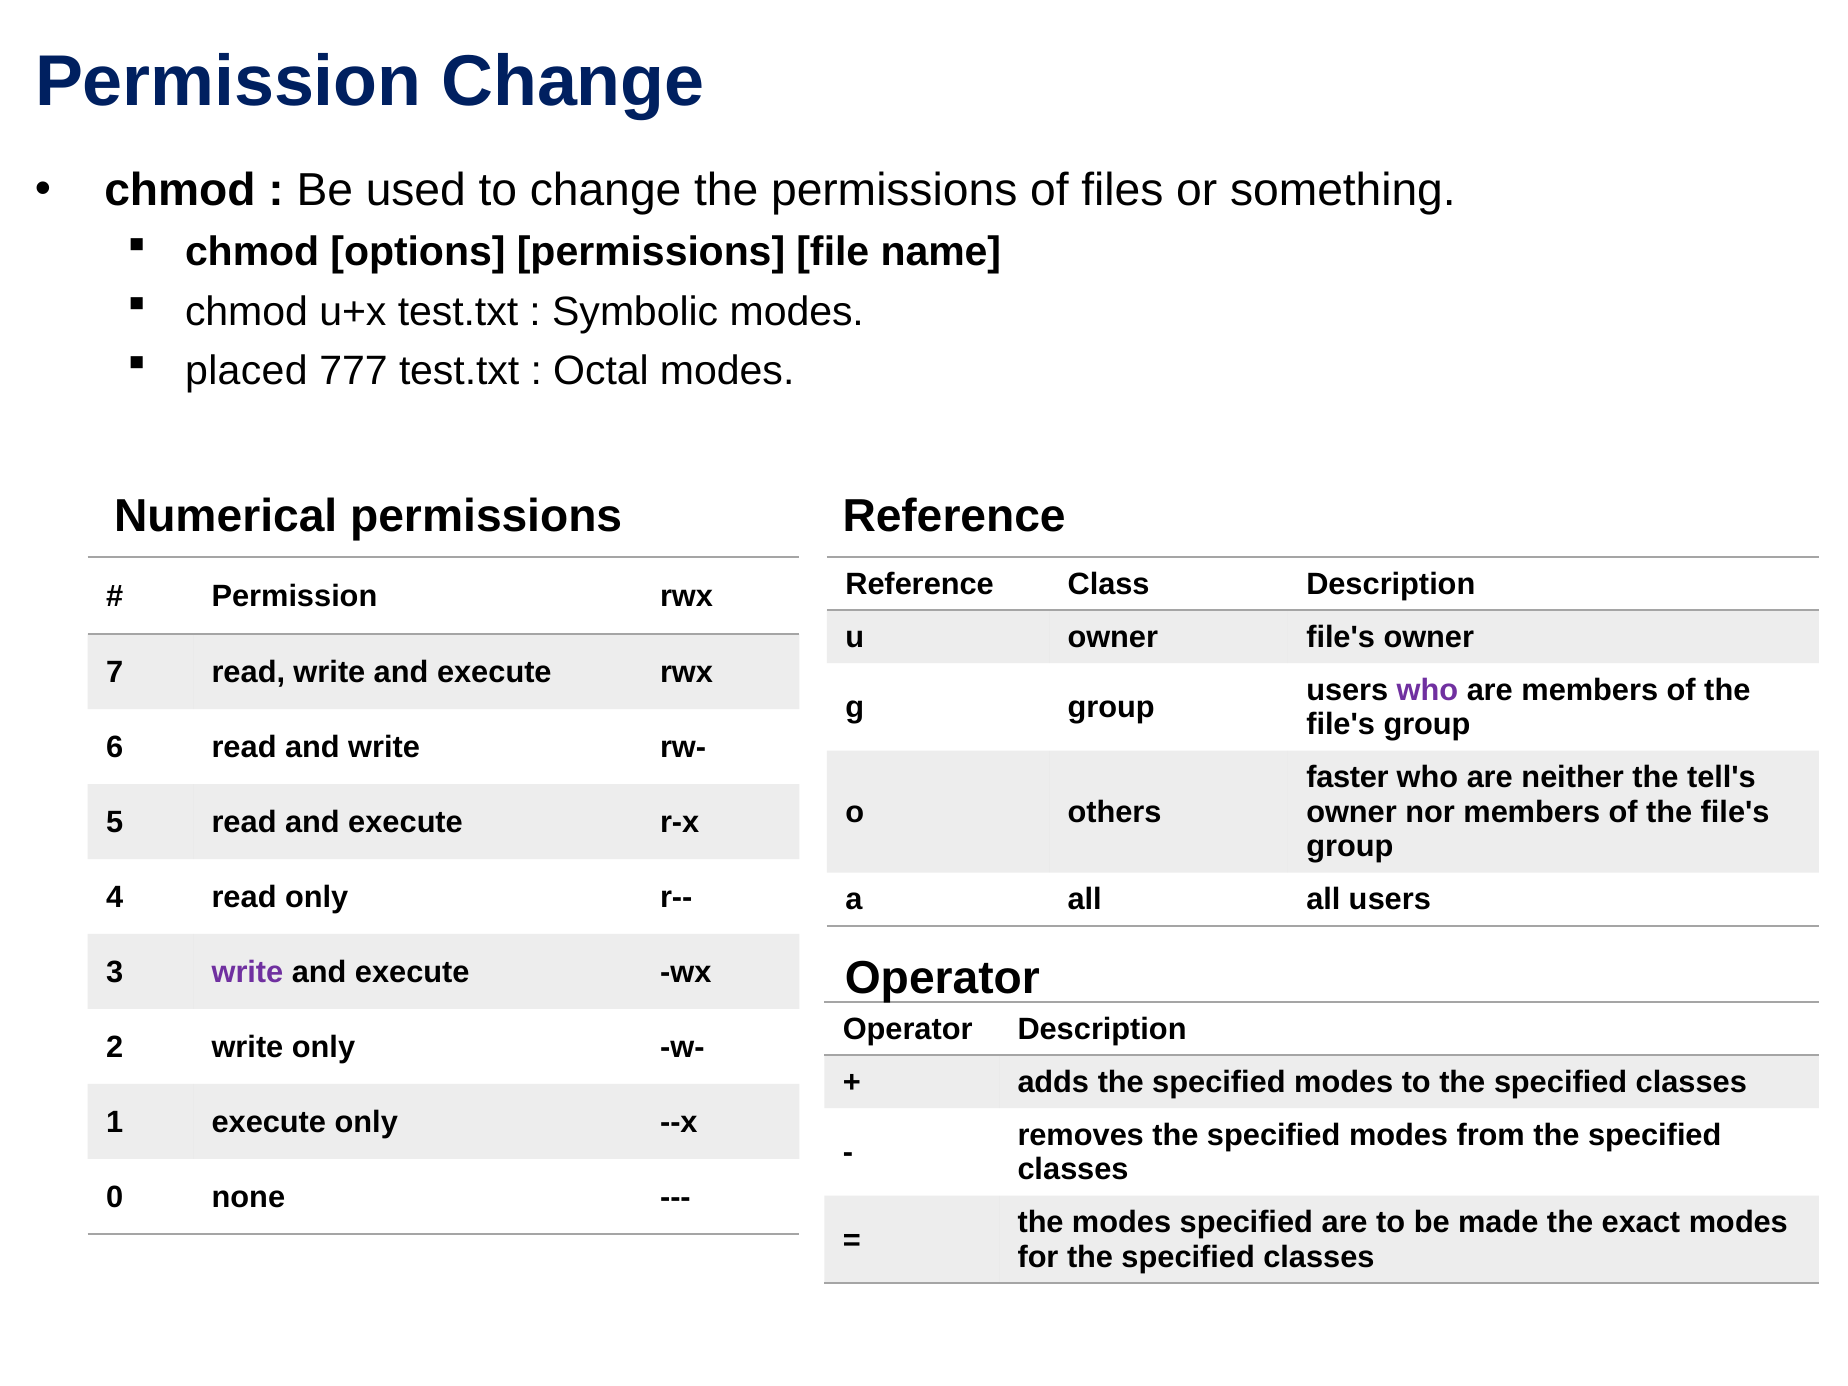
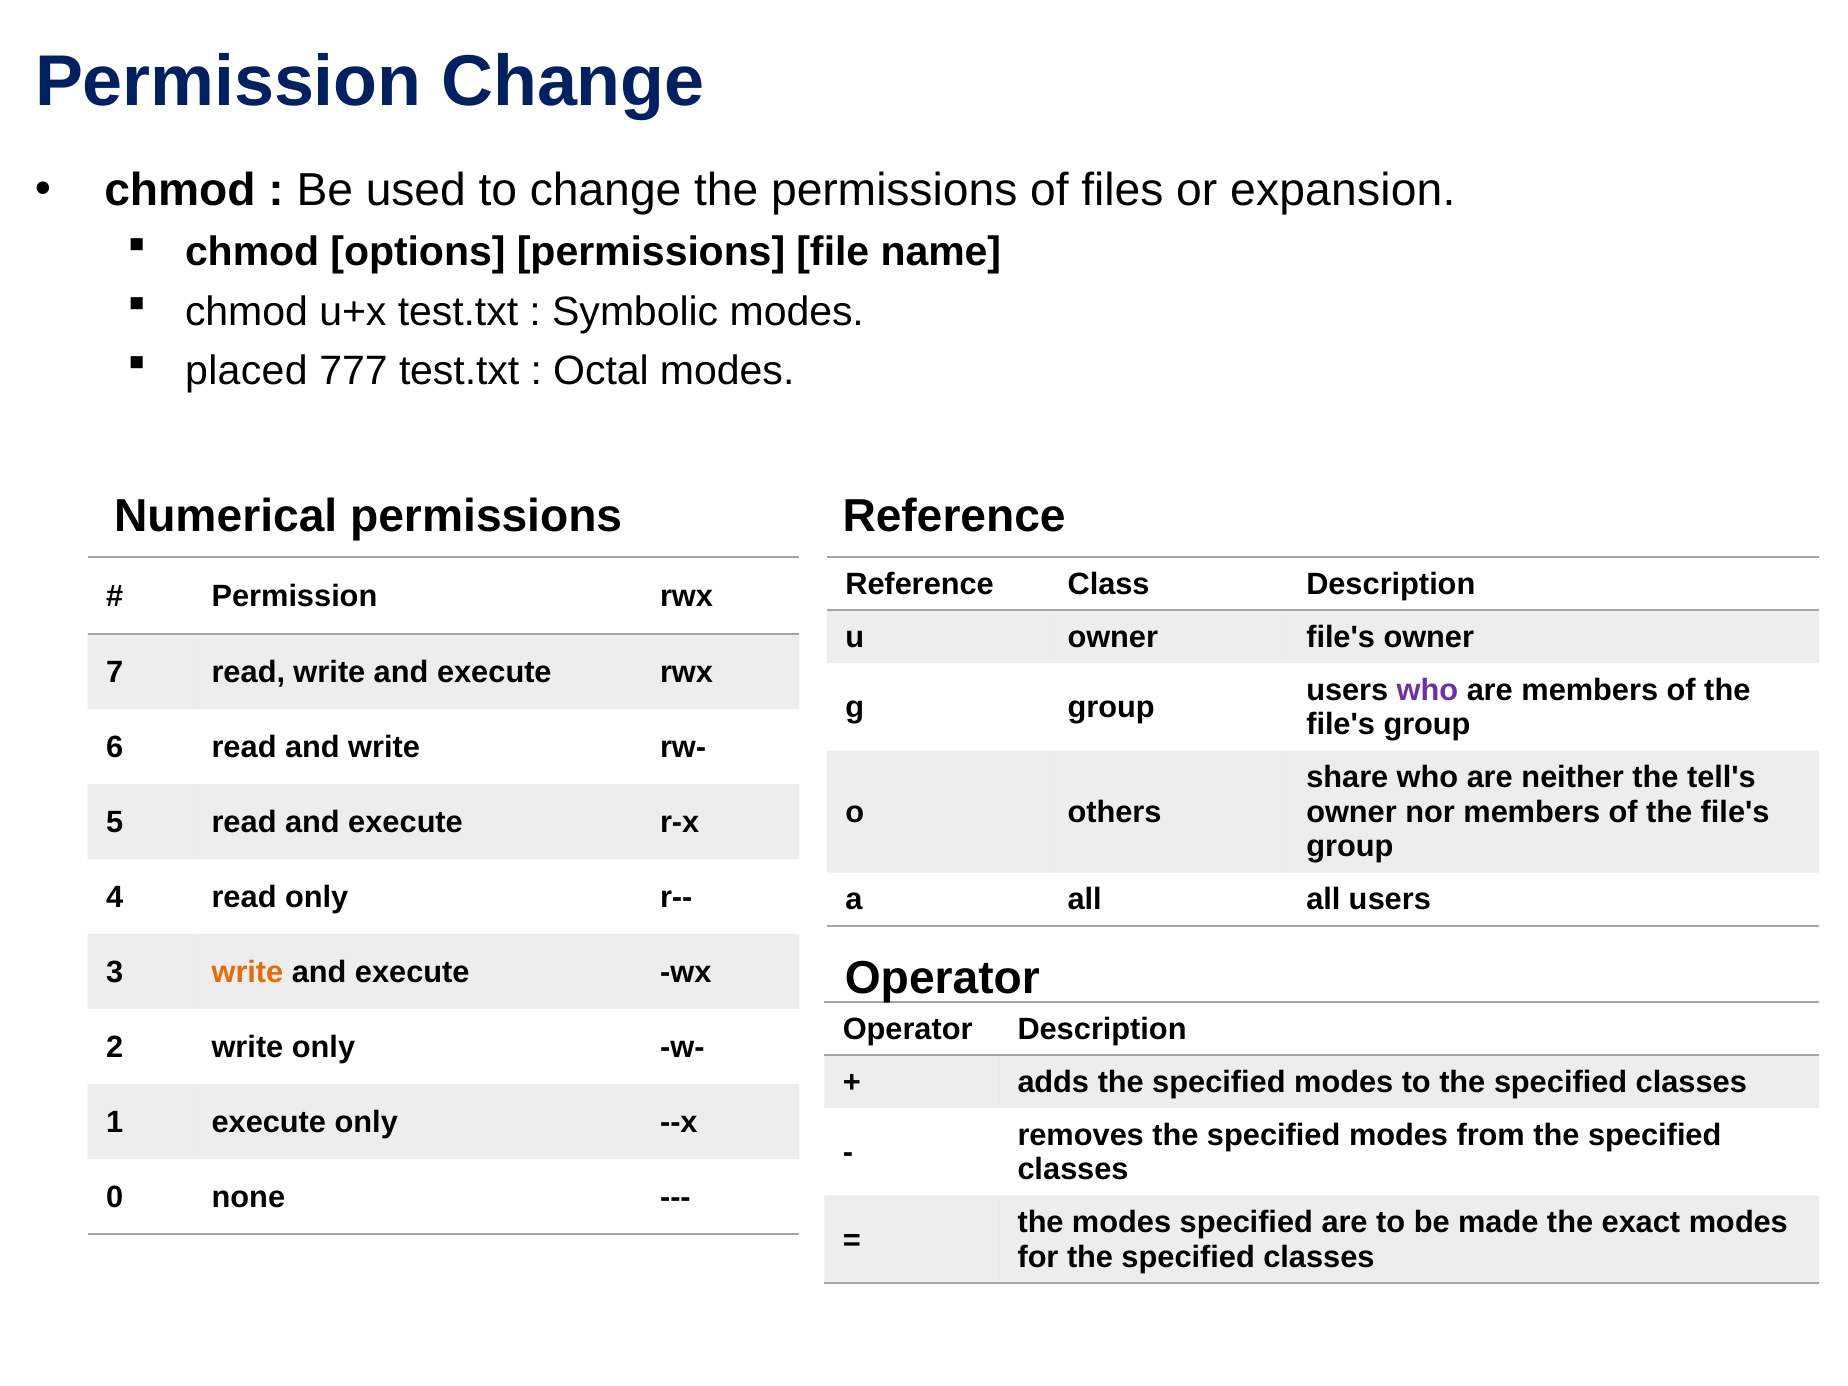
something: something -> expansion
faster: faster -> share
write at (247, 972) colour: purple -> orange
